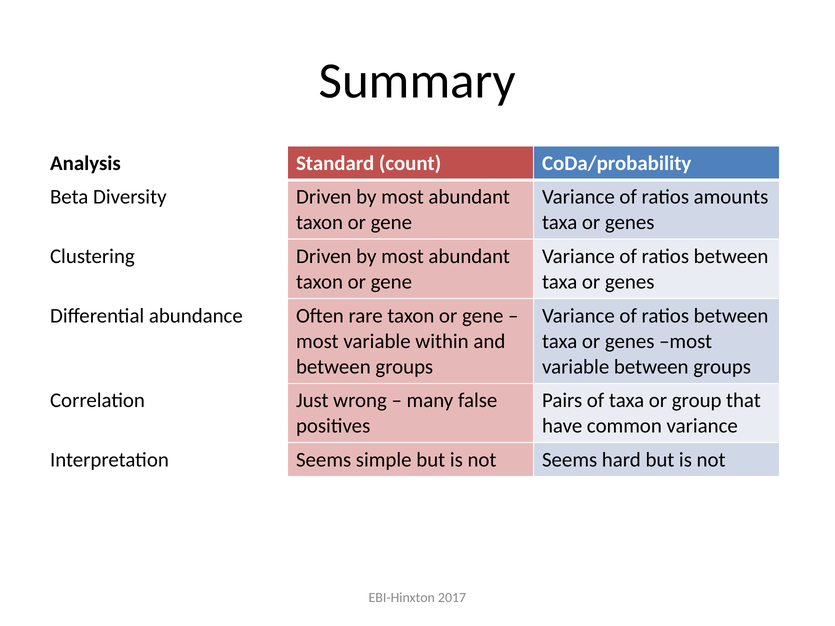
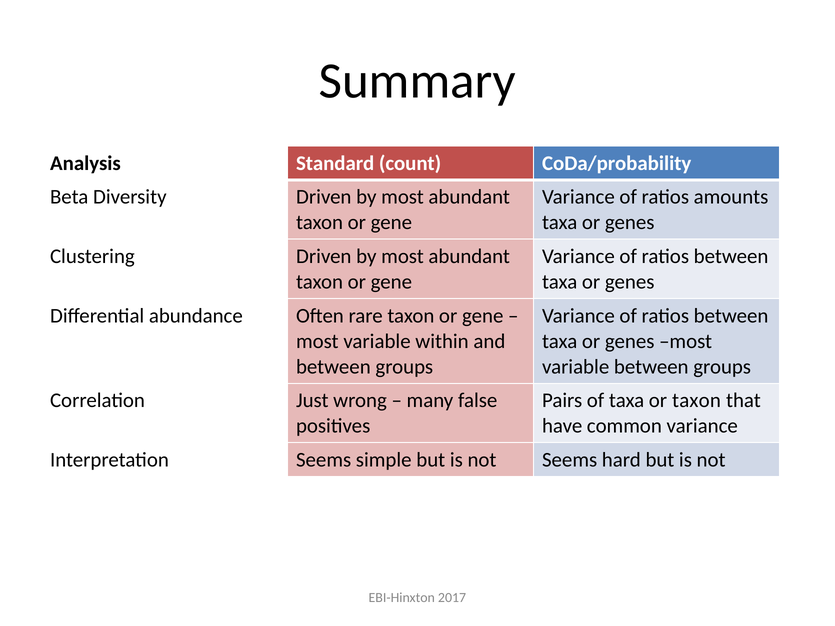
or group: group -> taxon
